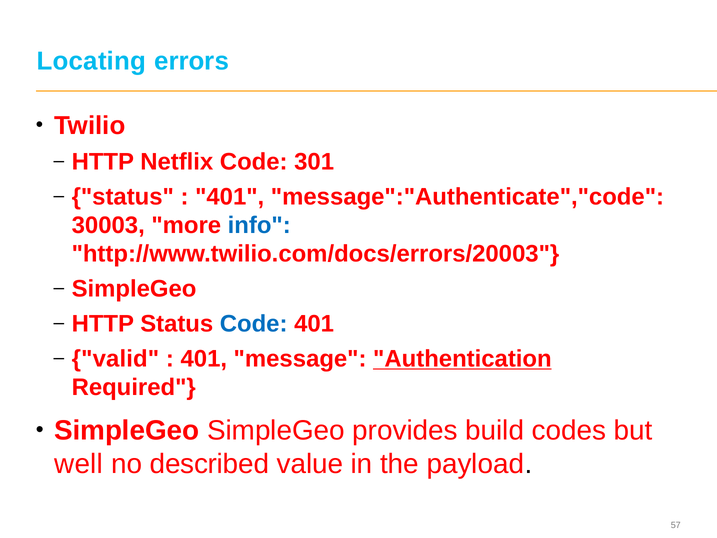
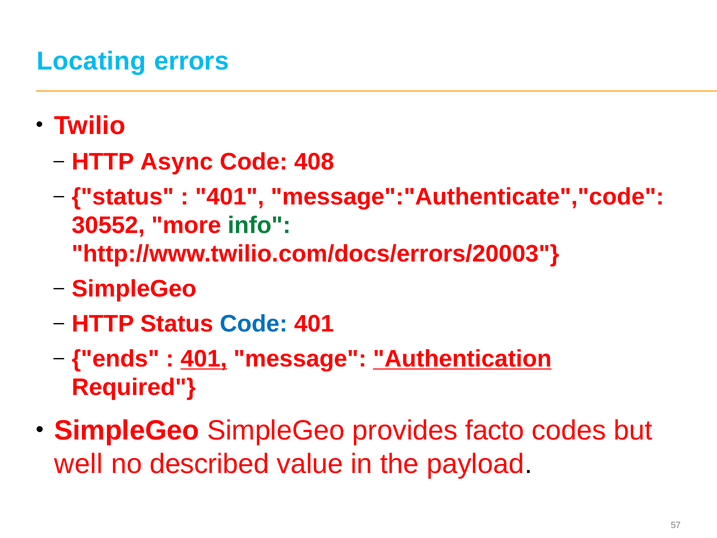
Netflix: Netflix -> Async
301: 301 -> 408
30003: 30003 -> 30552
info colour: blue -> green
valid: valid -> ends
401 at (204, 359) underline: none -> present
build: build -> facto
